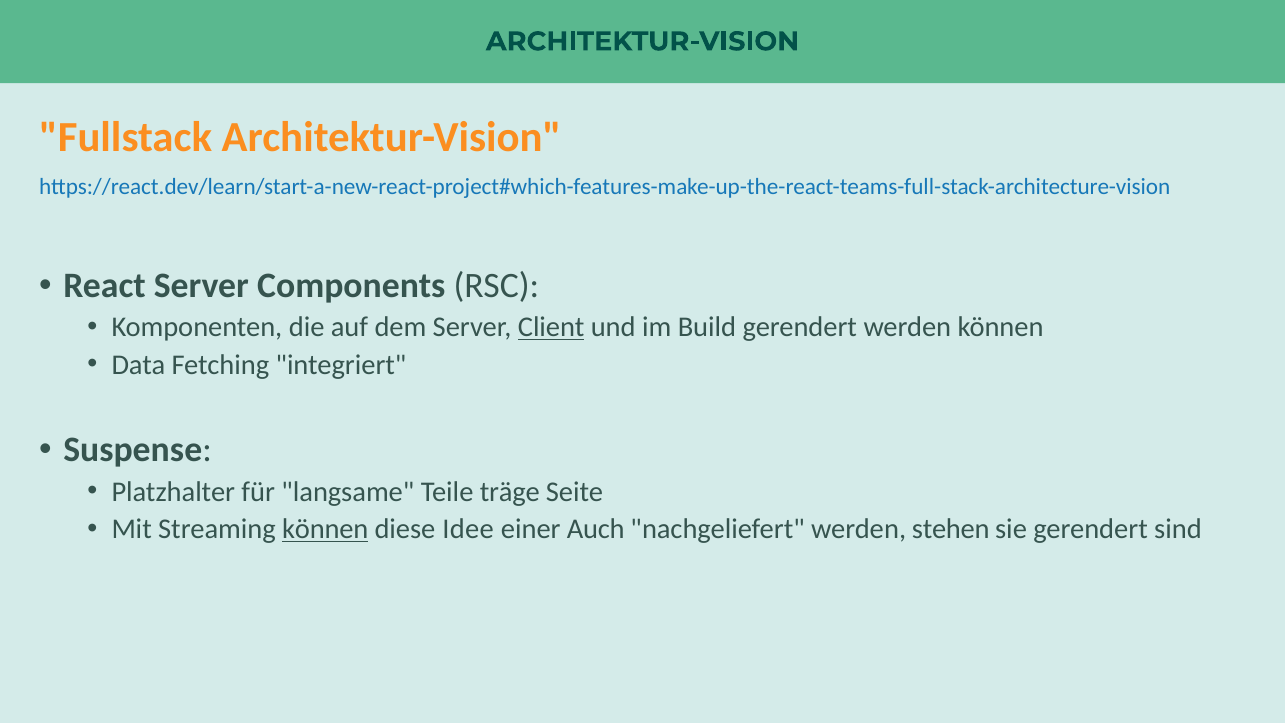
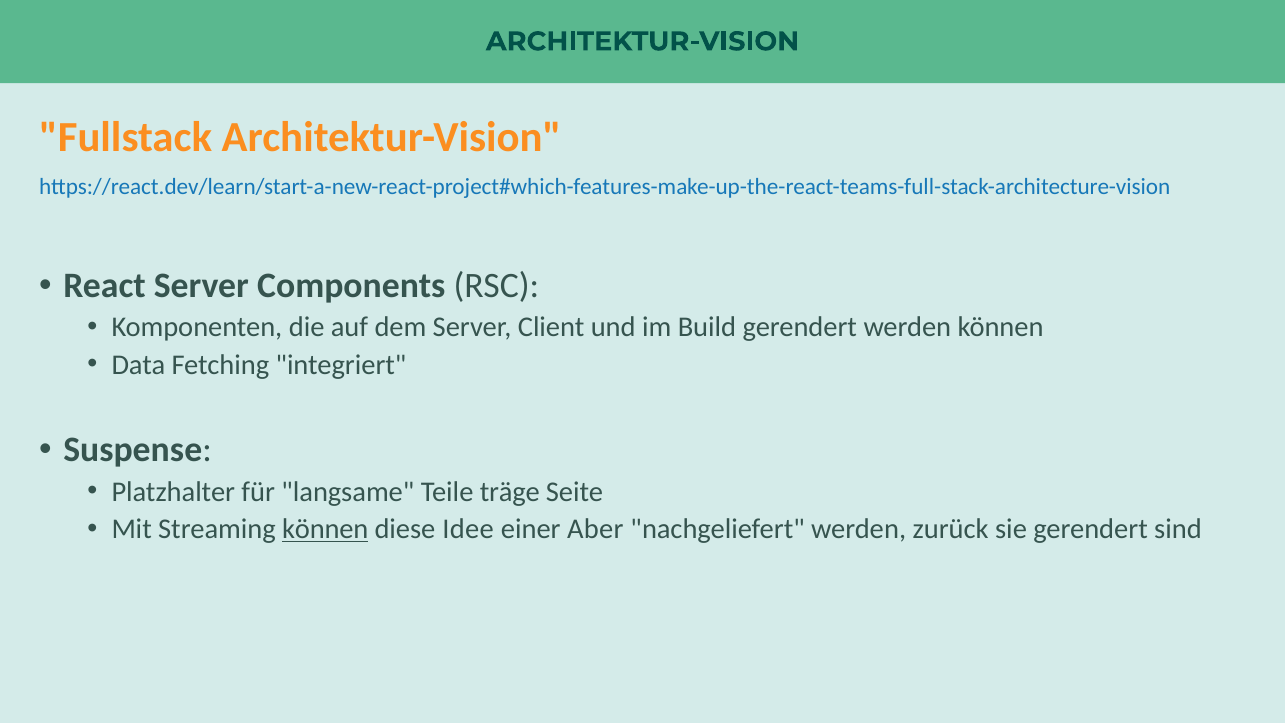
Client underline: present -> none
Auch: Auch -> Aber
stehen: stehen -> zurück
